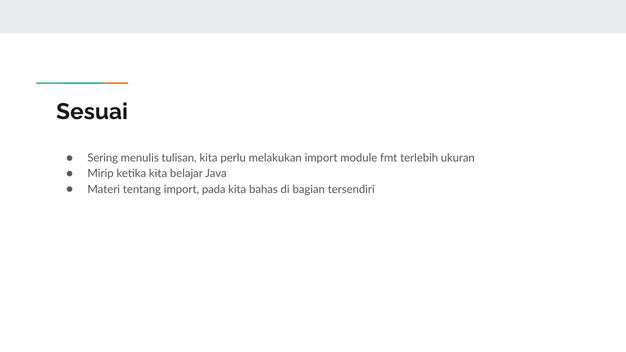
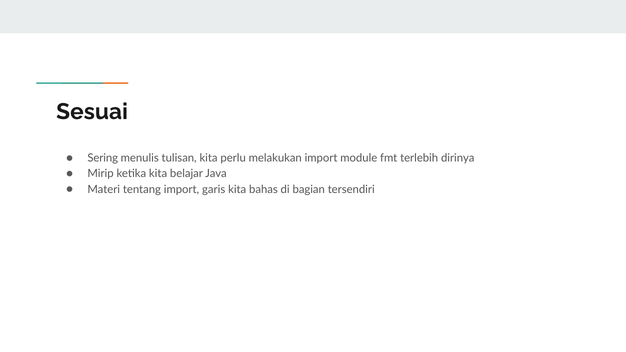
ukuran: ukuran -> dirinya
pada: pada -> garis
